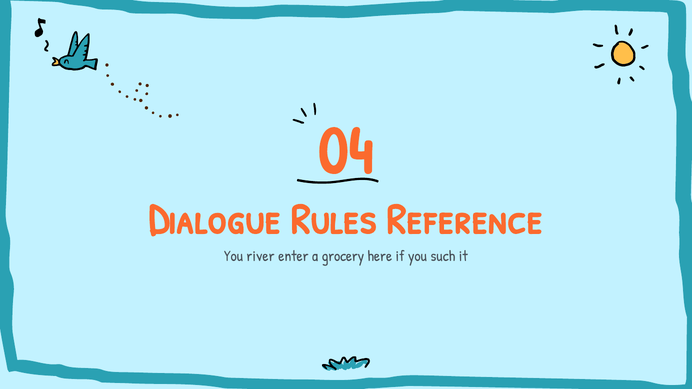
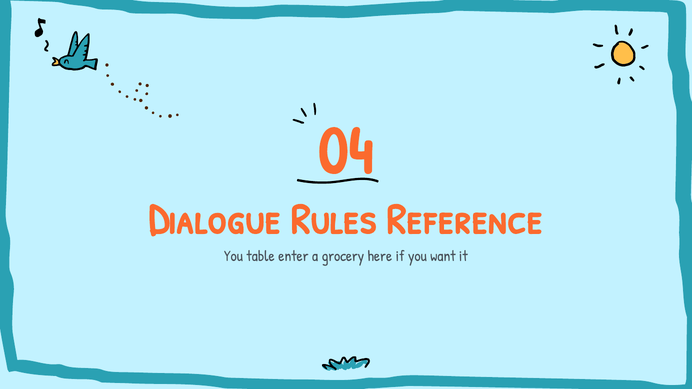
river: river -> table
such: such -> want
